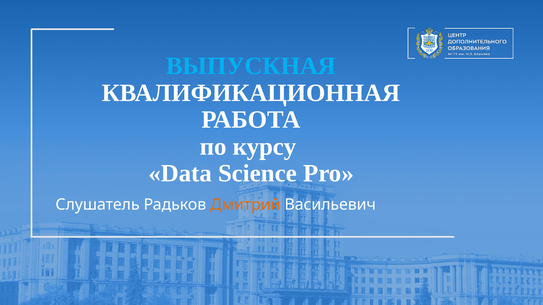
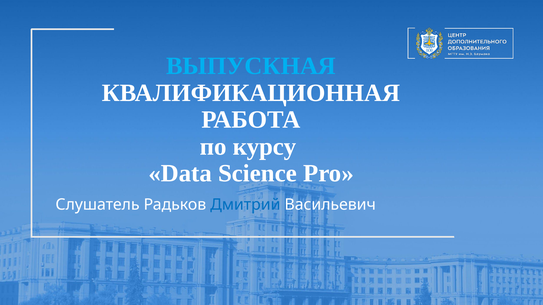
Дмитрий colour: orange -> blue
